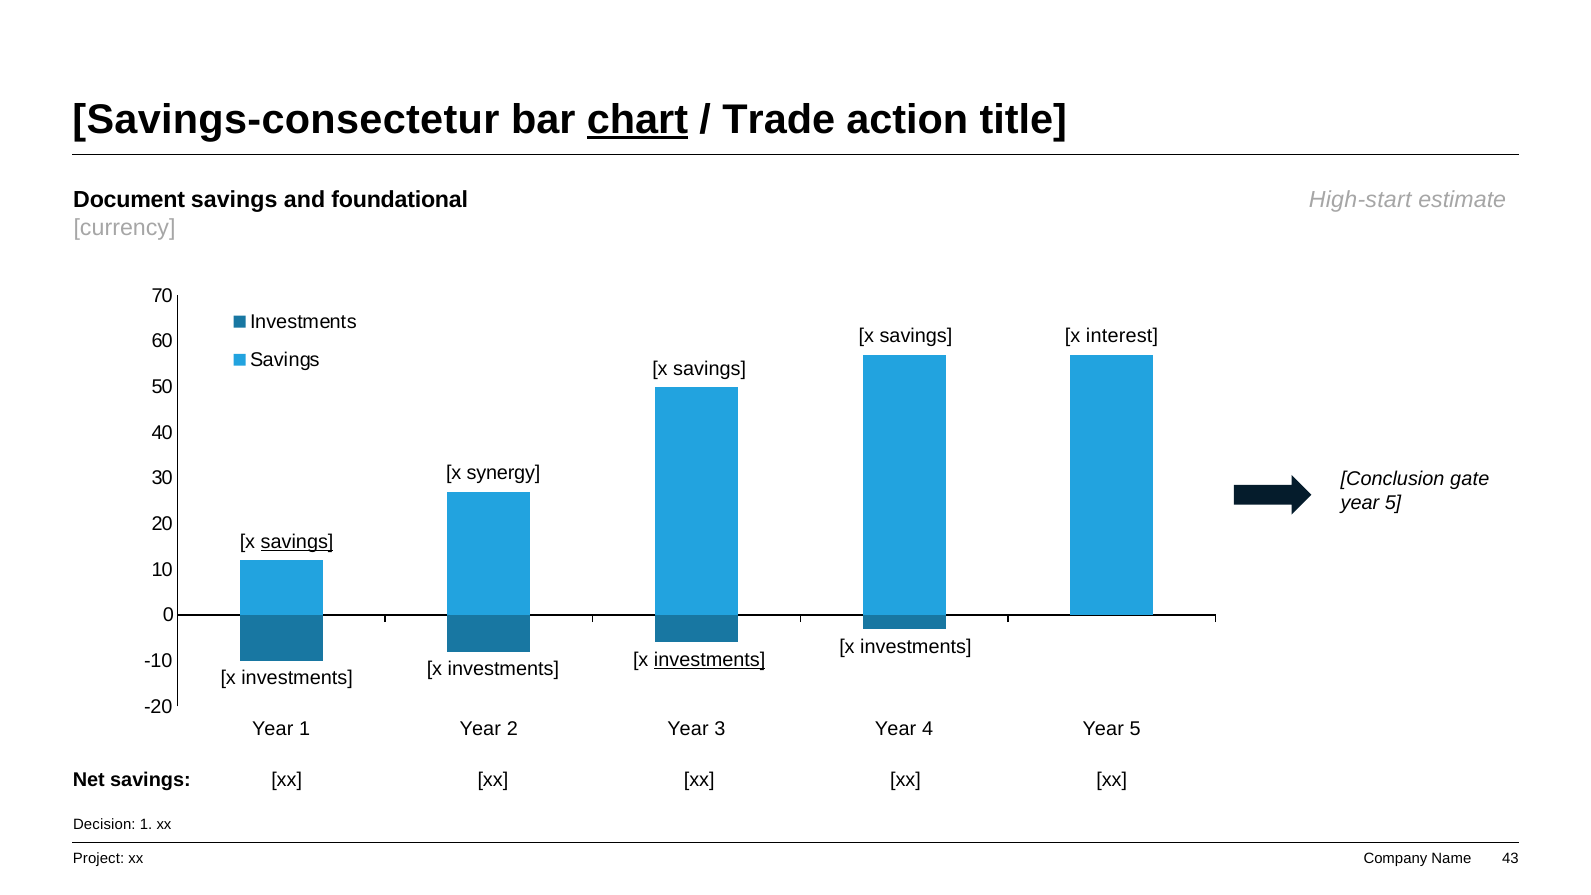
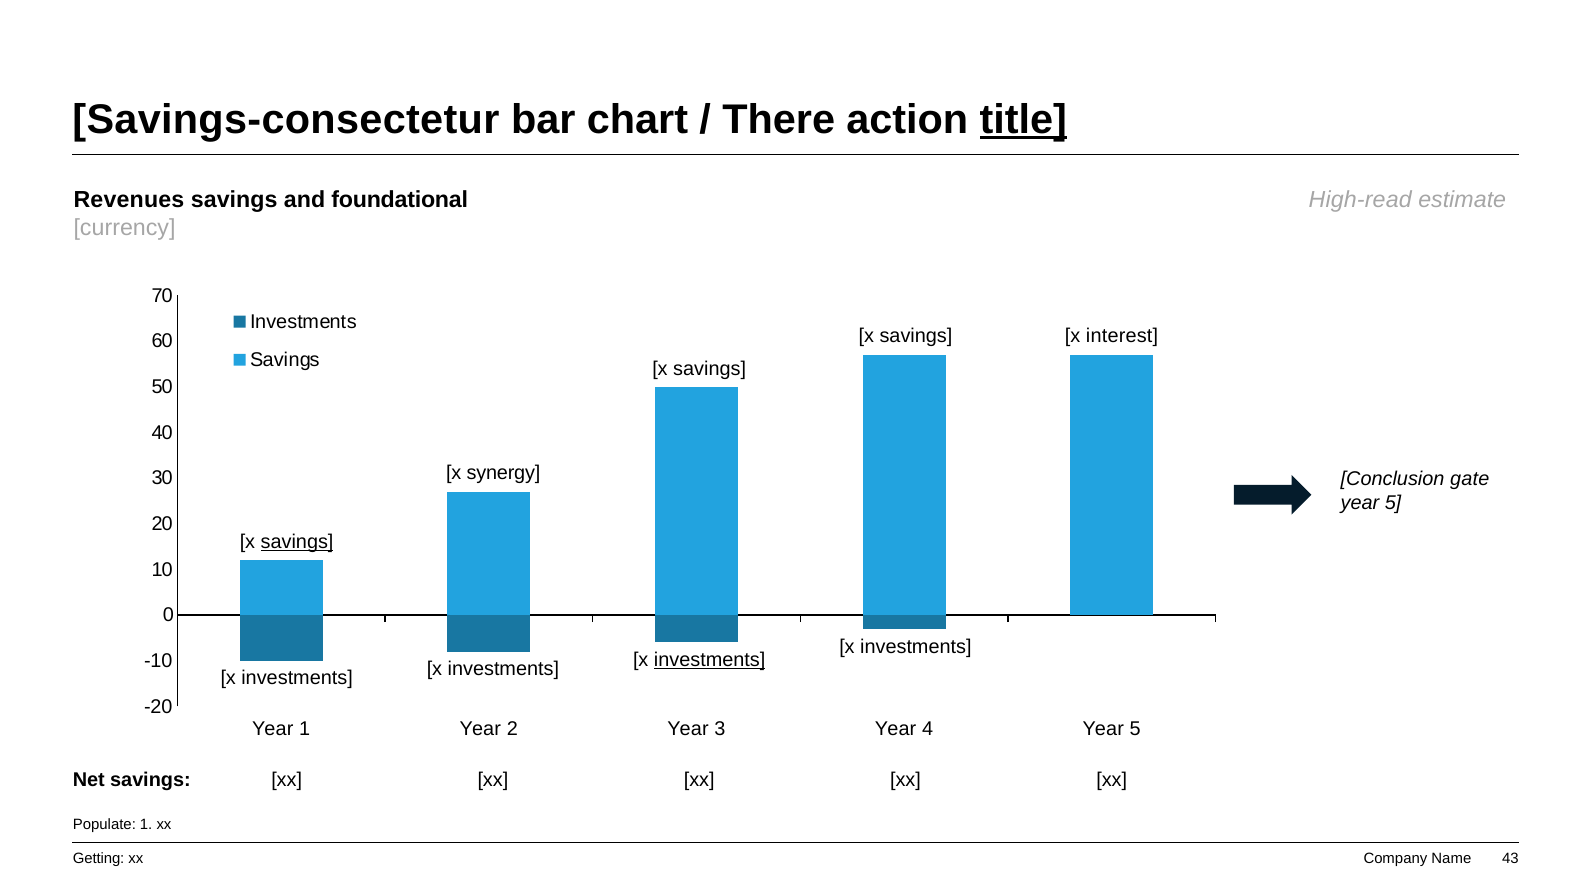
chart underline: present -> none
Trade: Trade -> There
title underline: none -> present
Document: Document -> Revenues
High-start: High-start -> High-read
Decision: Decision -> Populate
Project: Project -> Getting
